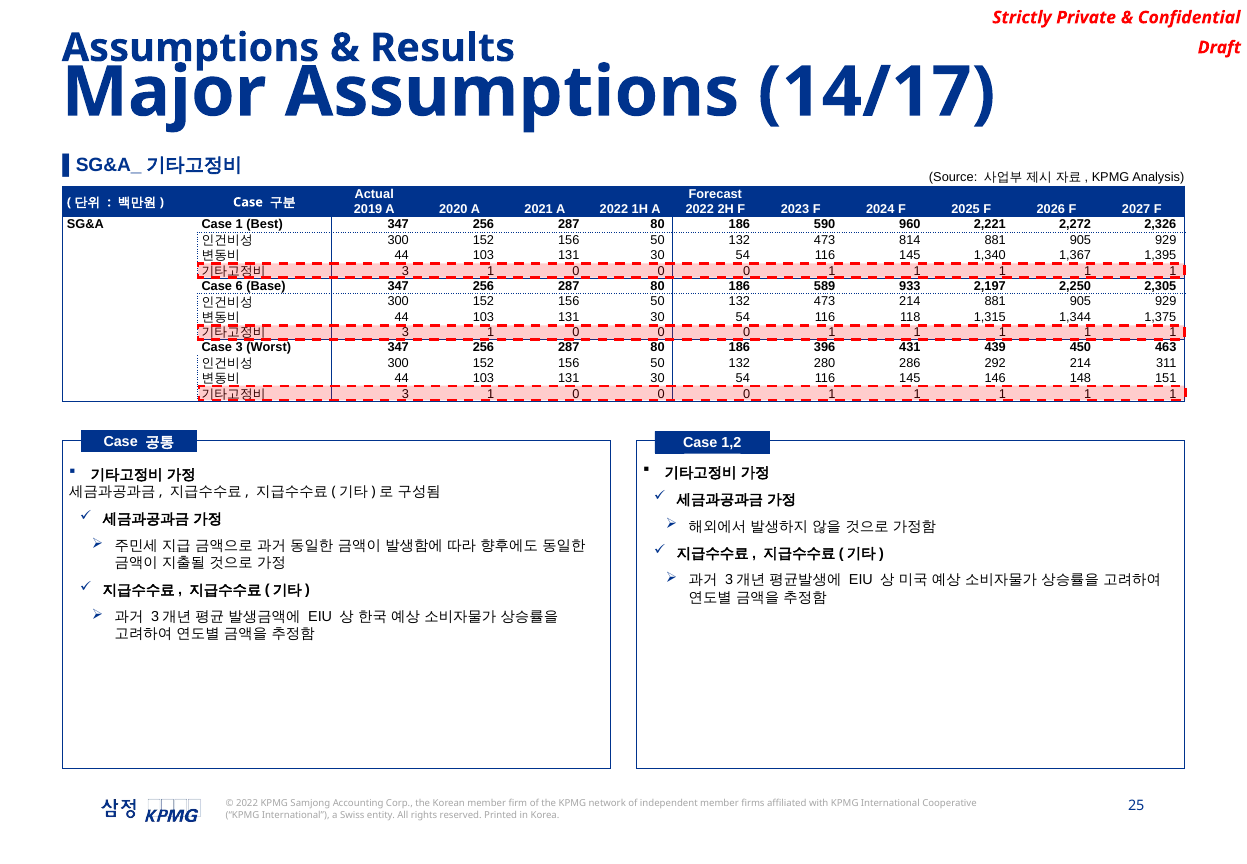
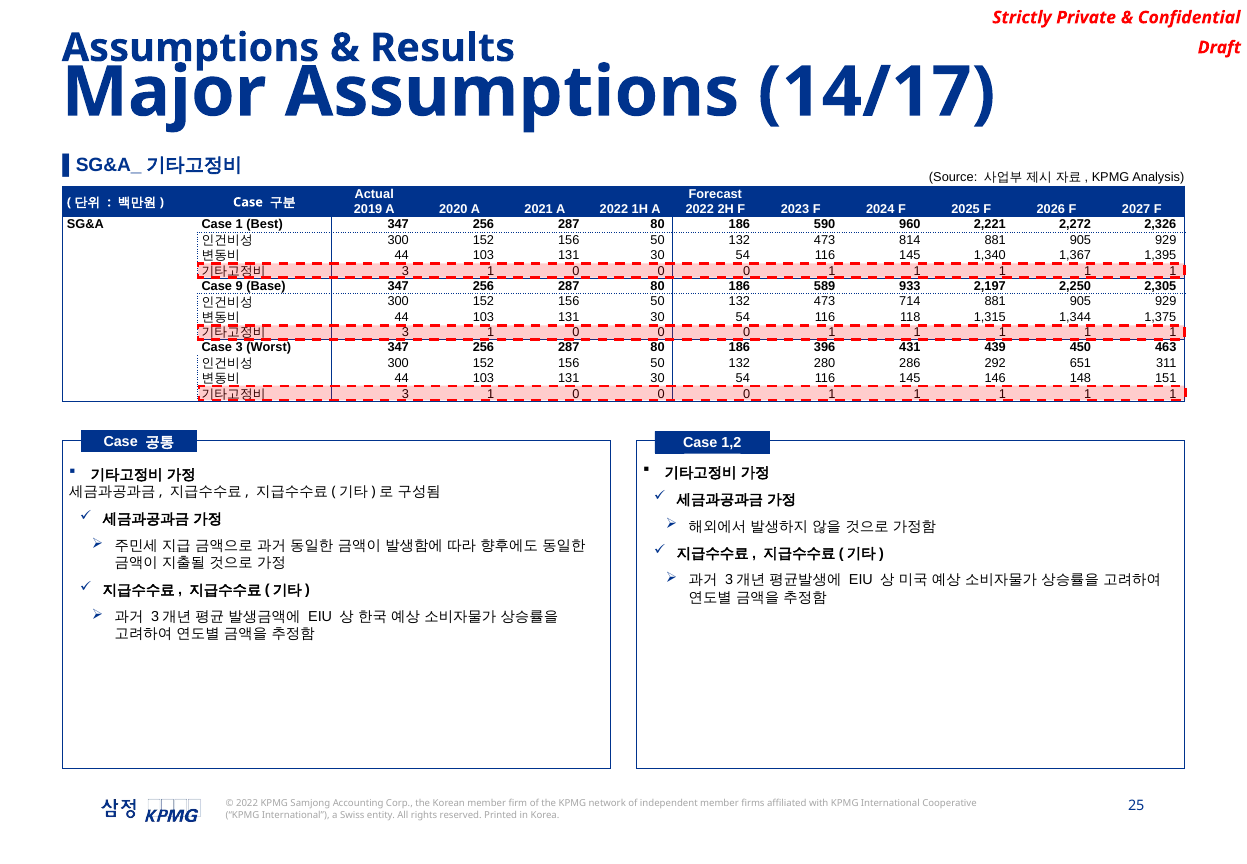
6: 6 -> 9
473 214: 214 -> 714
292 214: 214 -> 651
